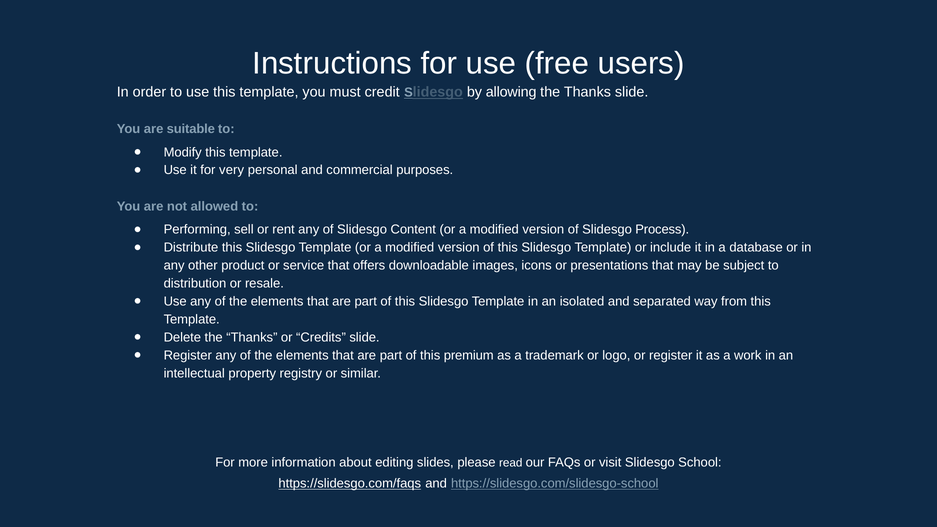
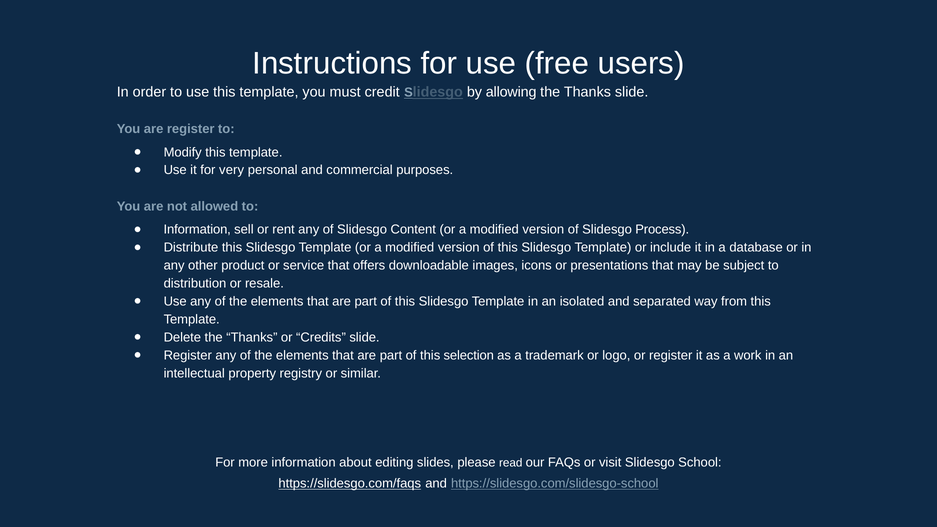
are suitable: suitable -> register
Performing at (197, 230): Performing -> Information
premium: premium -> selection
